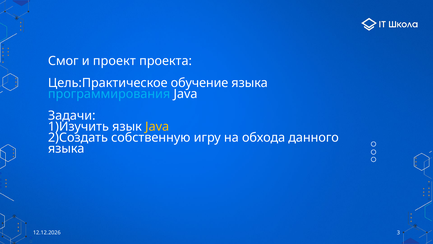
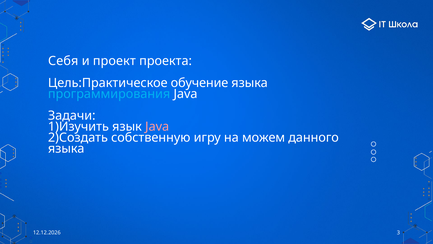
Смог: Смог -> Себя
Java at (157, 126) colour: yellow -> pink
обхода: обхода -> можем
